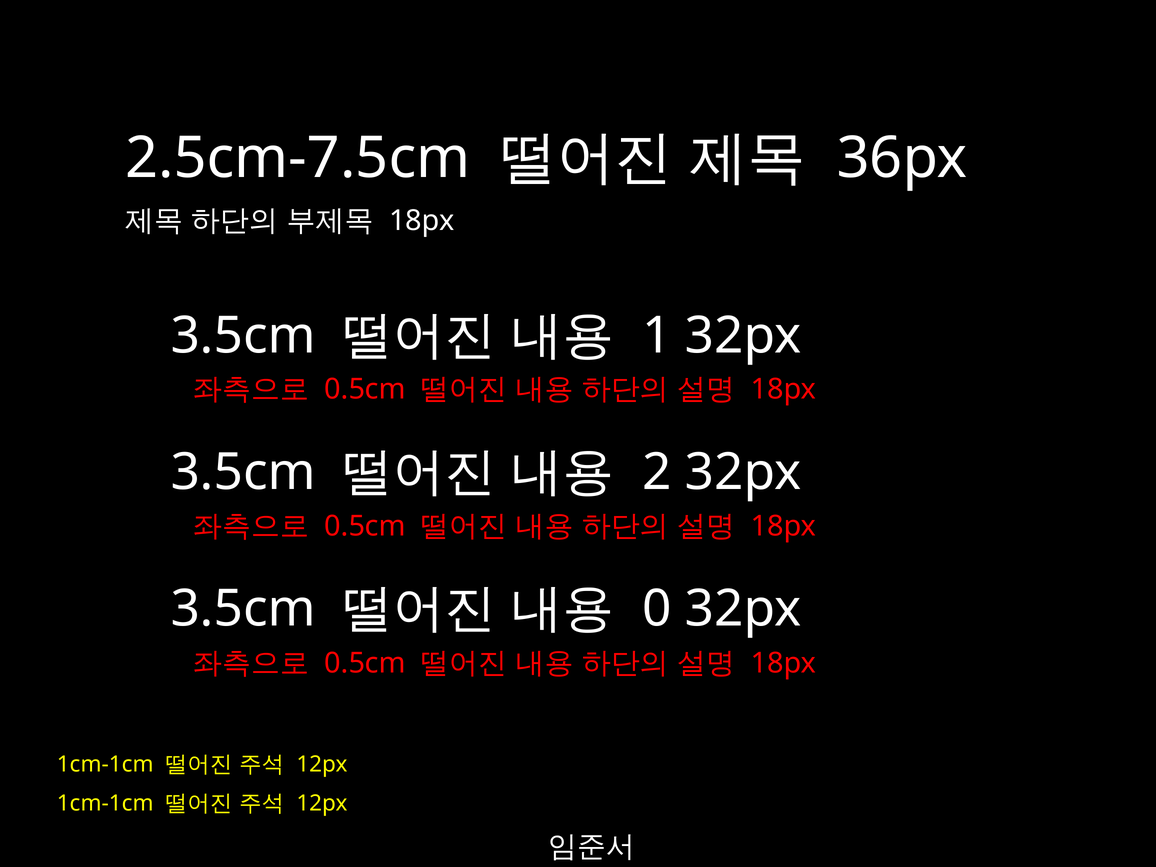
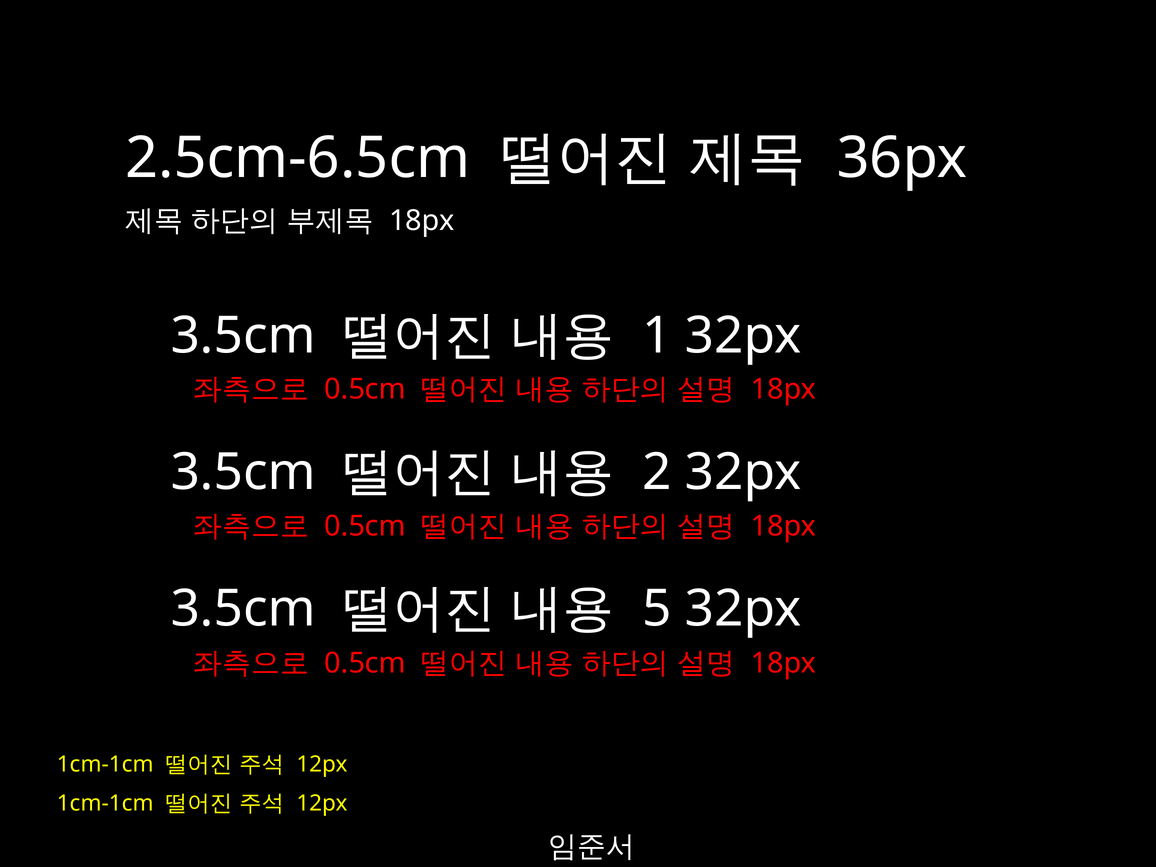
2.5cm-7.5cm: 2.5cm-7.5cm -> 2.5cm-6.5cm
0: 0 -> 5
